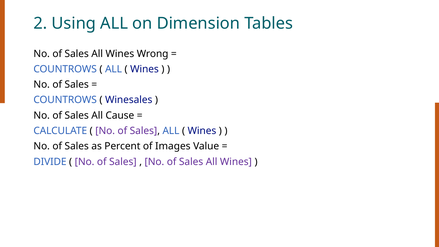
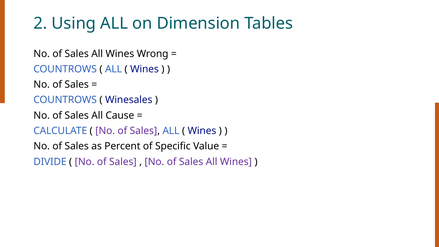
Images: Images -> Specific
